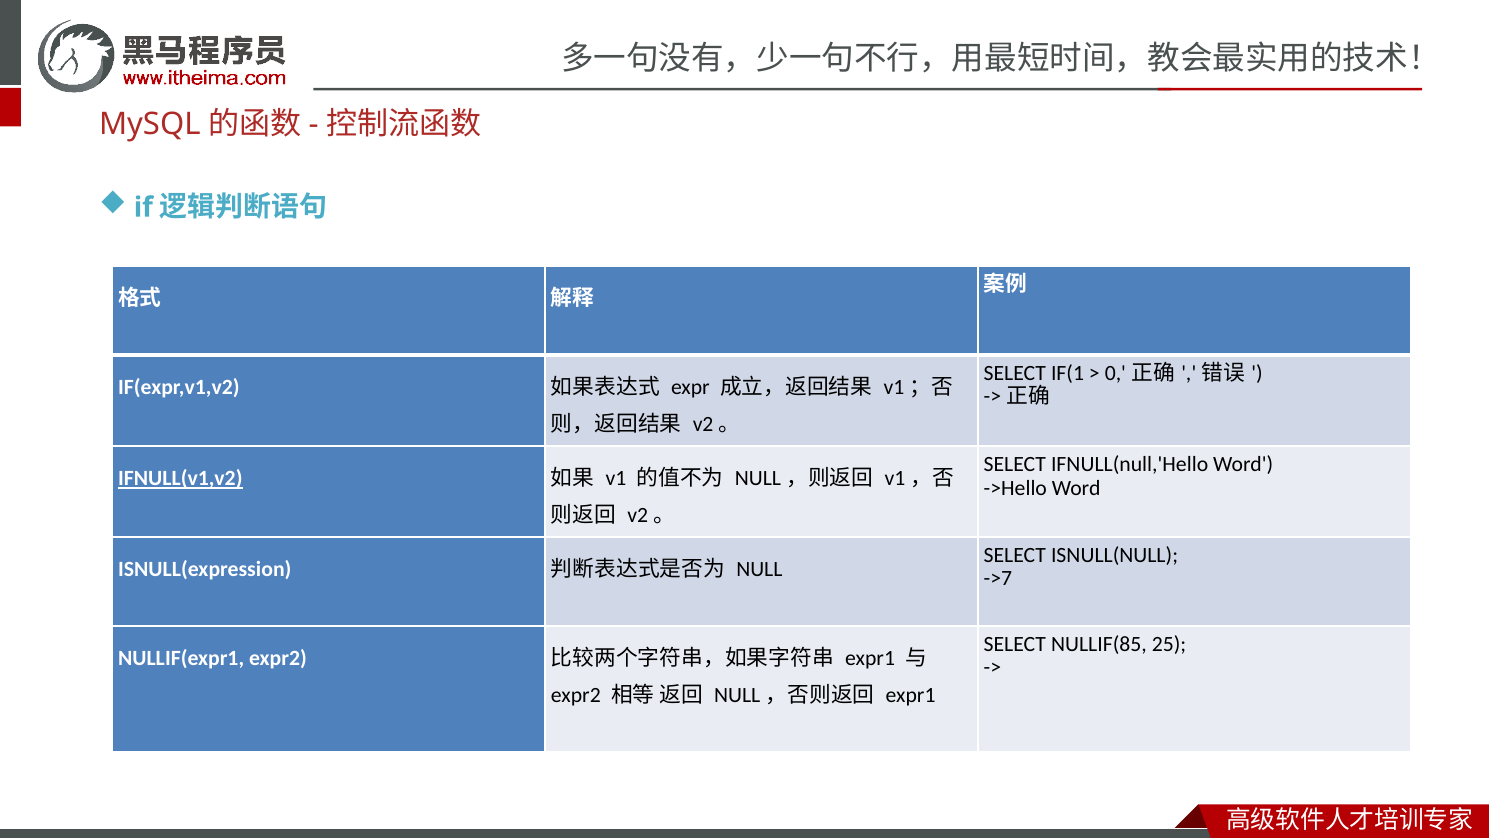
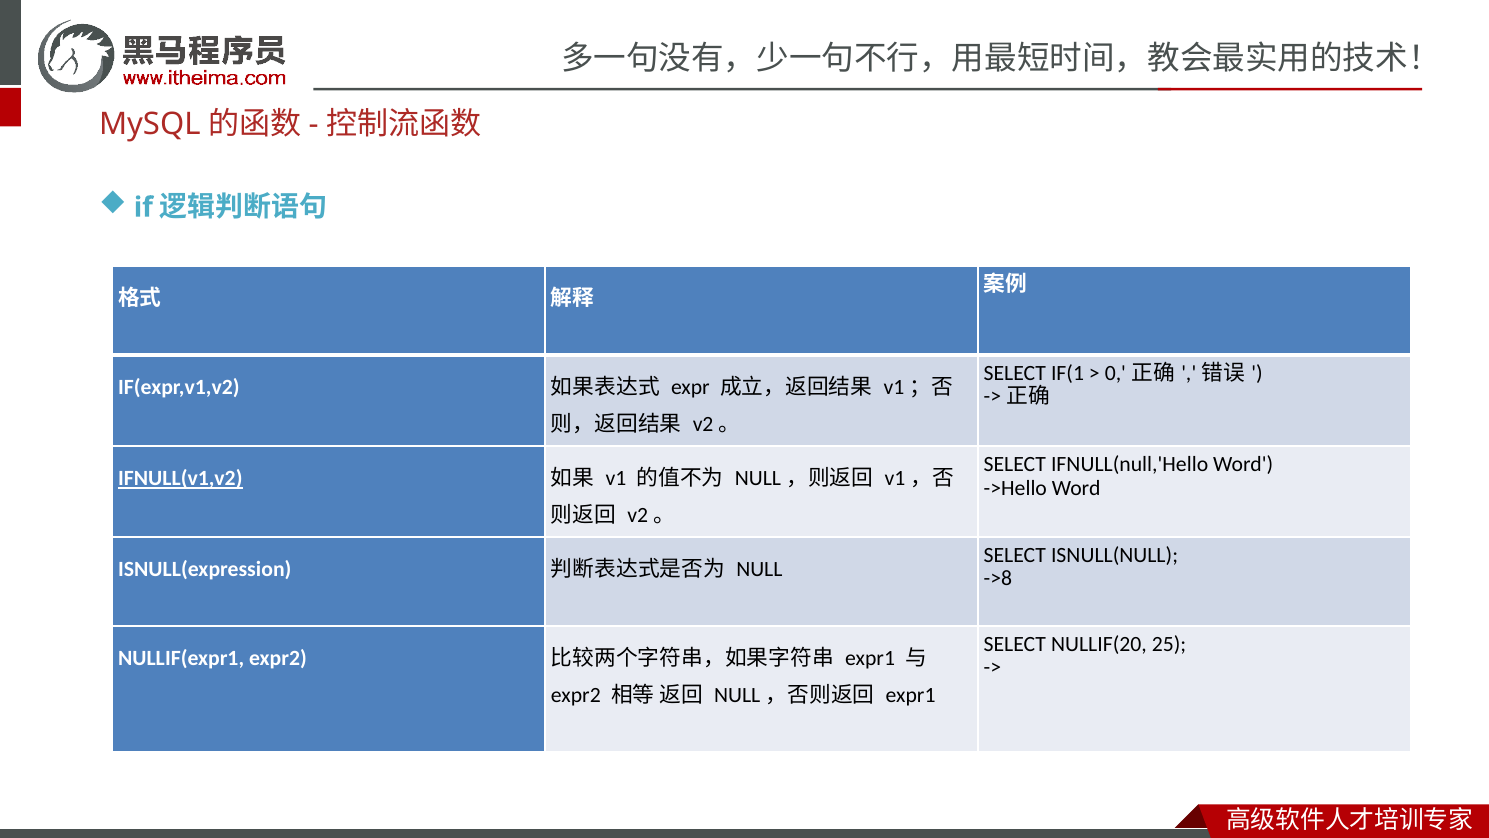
->7: ->7 -> ->8
NULLIF(85: NULLIF(85 -> NULLIF(20
